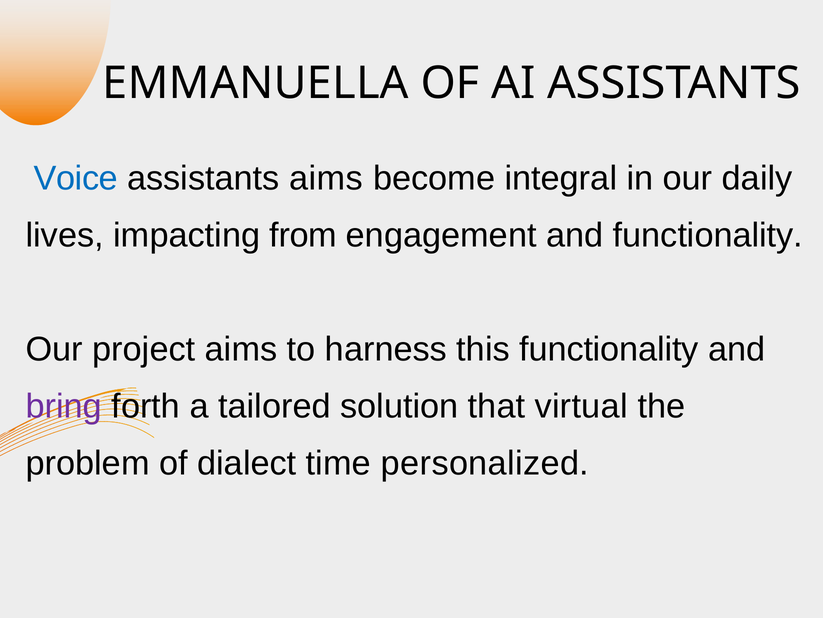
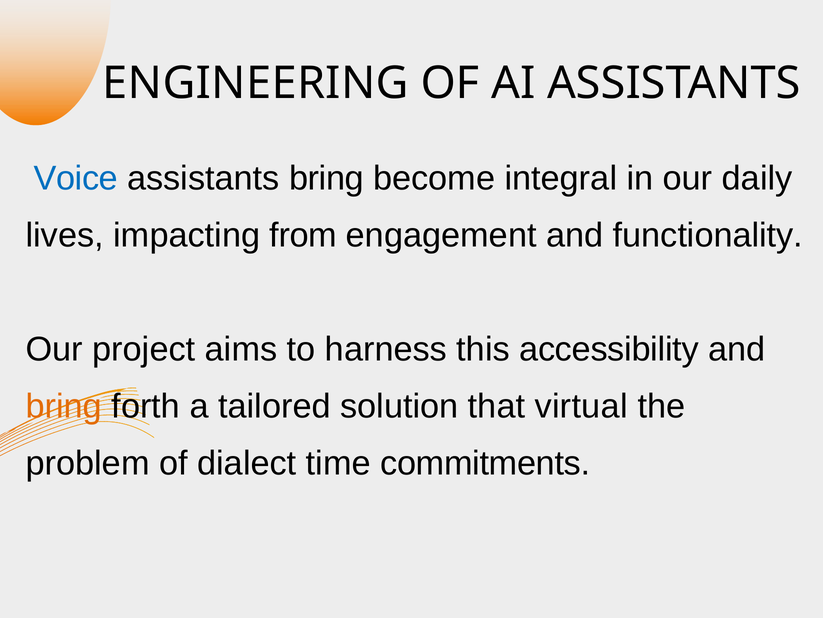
EMMANUELLA: EMMANUELLA -> ENGINEERING
assistants aims: aims -> bring
this functionality: functionality -> accessibility
bring at (64, 406) colour: purple -> orange
personalized: personalized -> commitments
